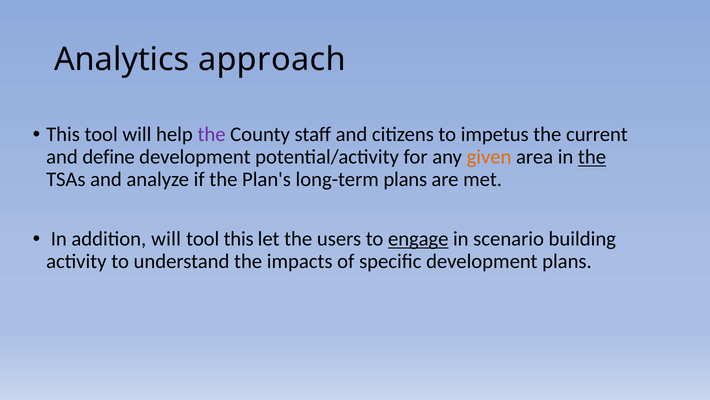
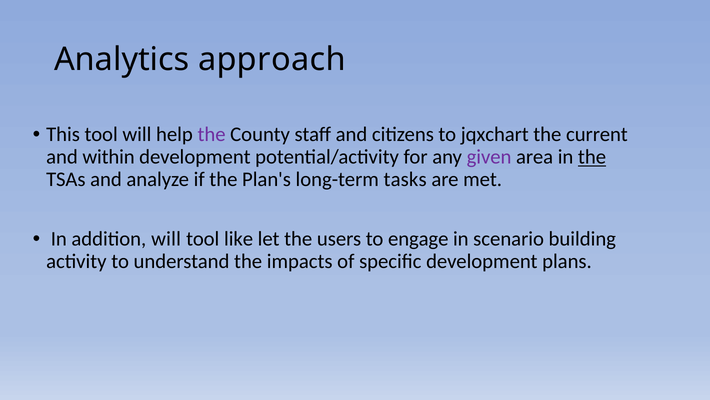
impetus: impetus -> jqxchart
define: define -> within
given colour: orange -> purple
long-term plans: plans -> tasks
tool this: this -> like
engage underline: present -> none
